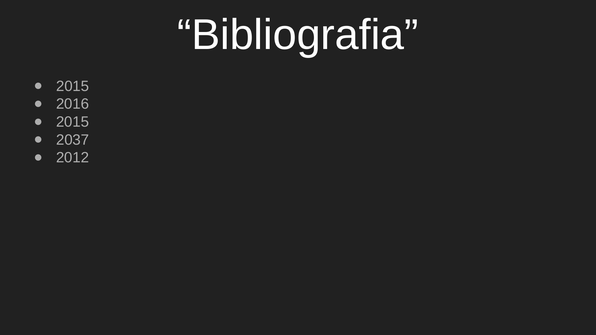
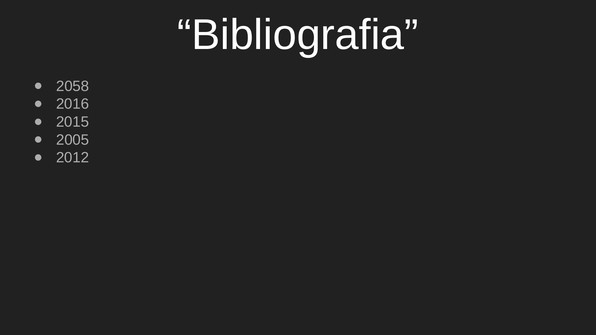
2015 at (73, 86): 2015 -> 2058
2037: 2037 -> 2005
